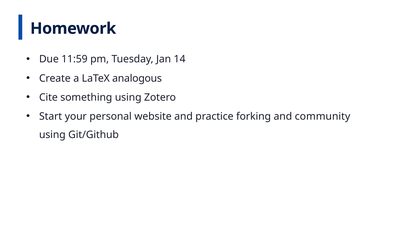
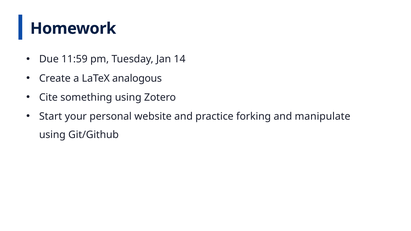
community: community -> manipulate
